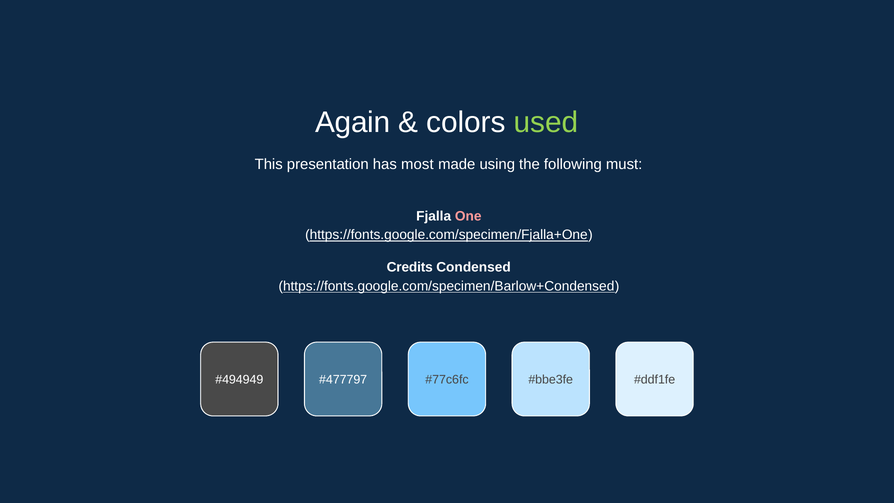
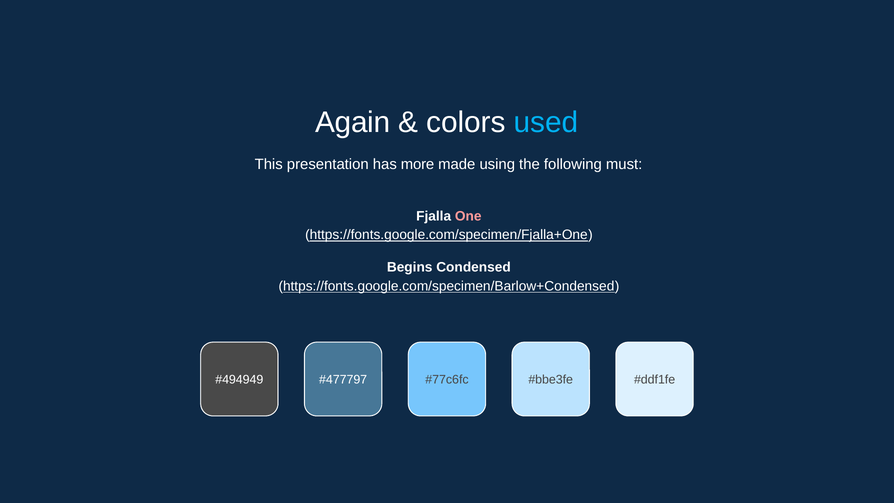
used colour: light green -> light blue
most: most -> more
Credits: Credits -> Begins
